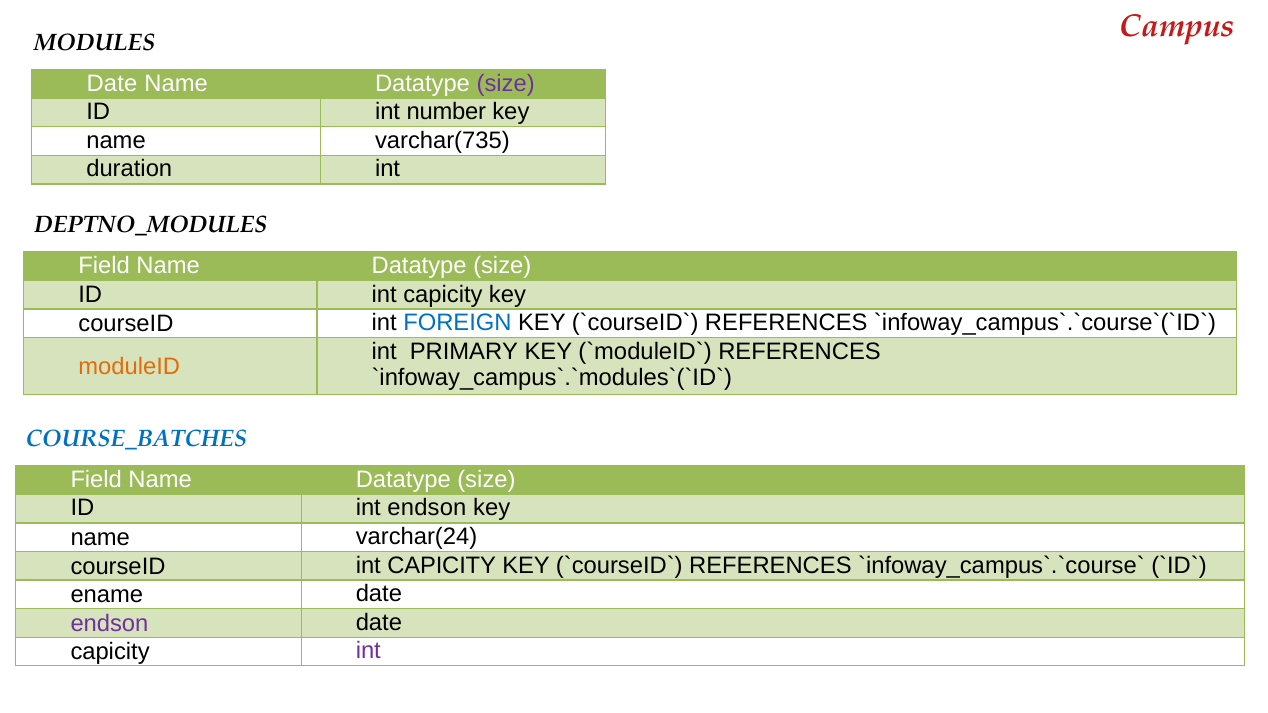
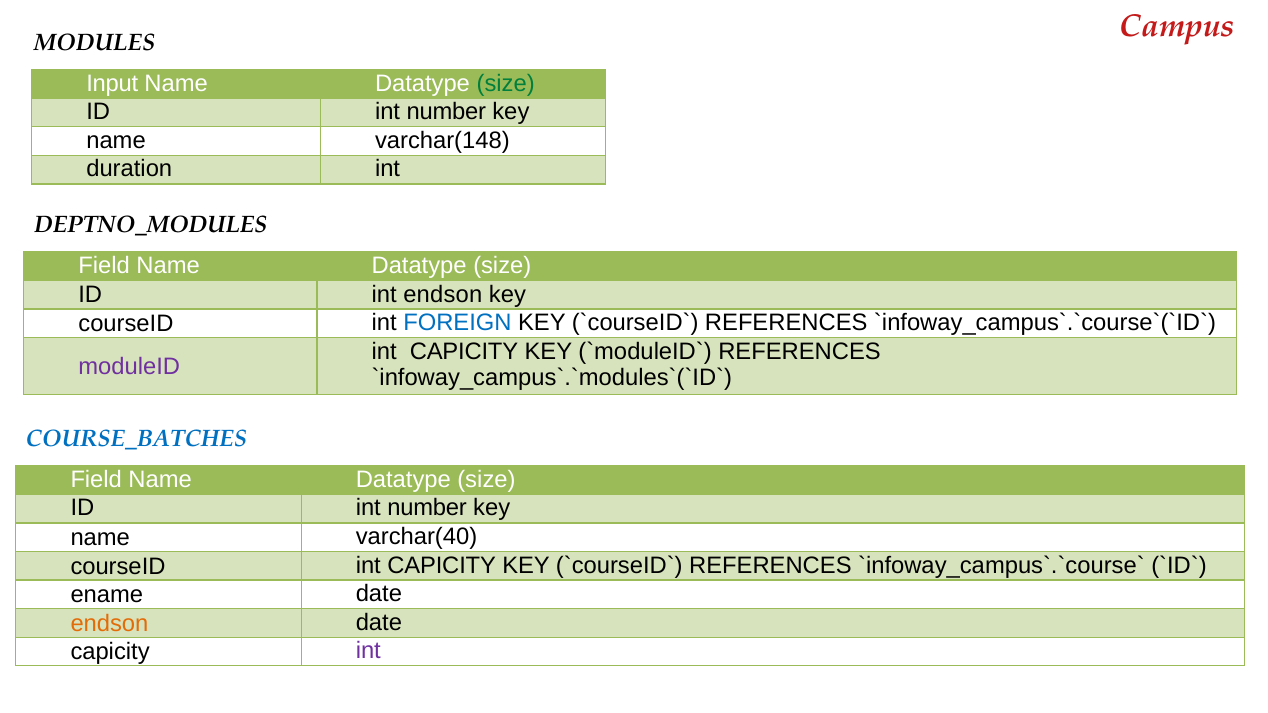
Date at (112, 83): Date -> Input
size at (506, 83) colour: purple -> green
varchar(735: varchar(735 -> varchar(148
ID int capicity: capicity -> endson
PRIMARY at (464, 351): PRIMARY -> CAPICITY
moduleID colour: orange -> purple
endson at (427, 508): endson -> number
varchar(24: varchar(24 -> varchar(40
endson at (109, 624) colour: purple -> orange
